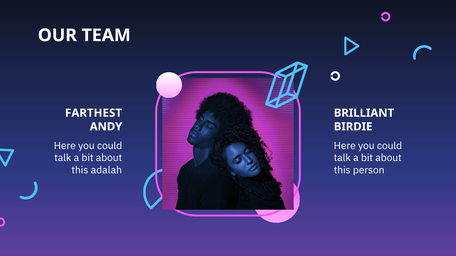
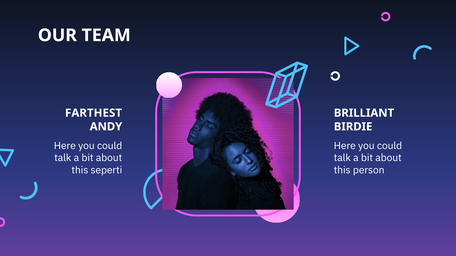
adalah: adalah -> seperti
